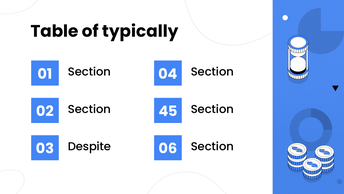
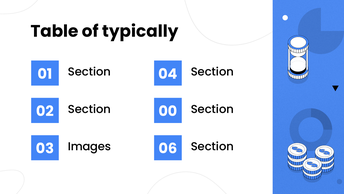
45: 45 -> 00
Despite: Despite -> Images
